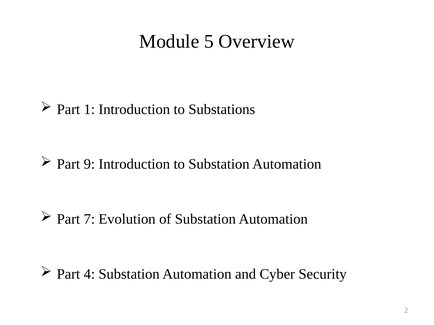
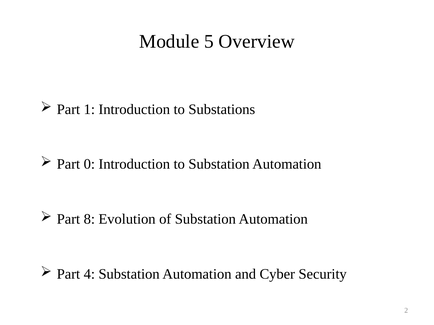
9: 9 -> 0
7: 7 -> 8
